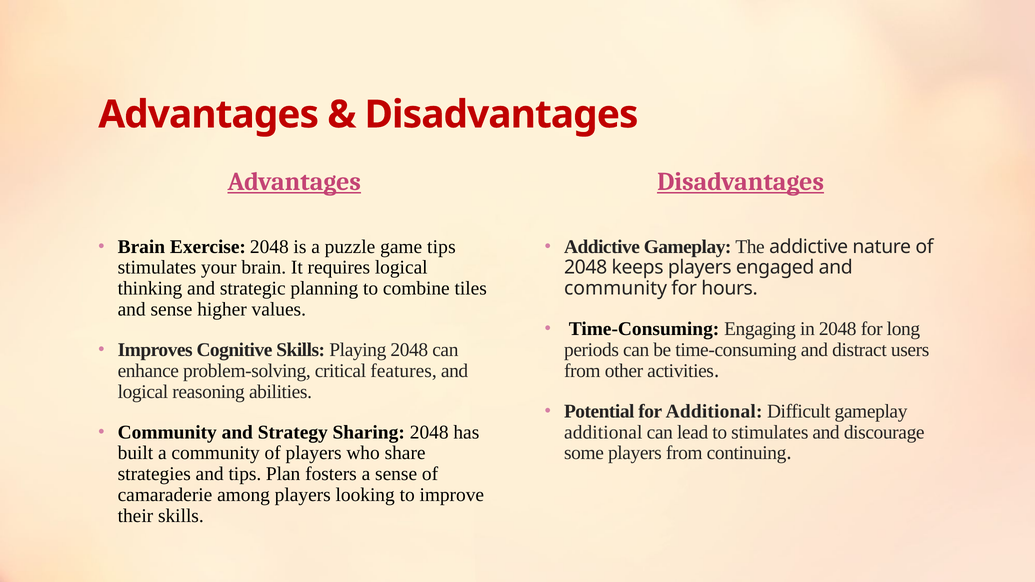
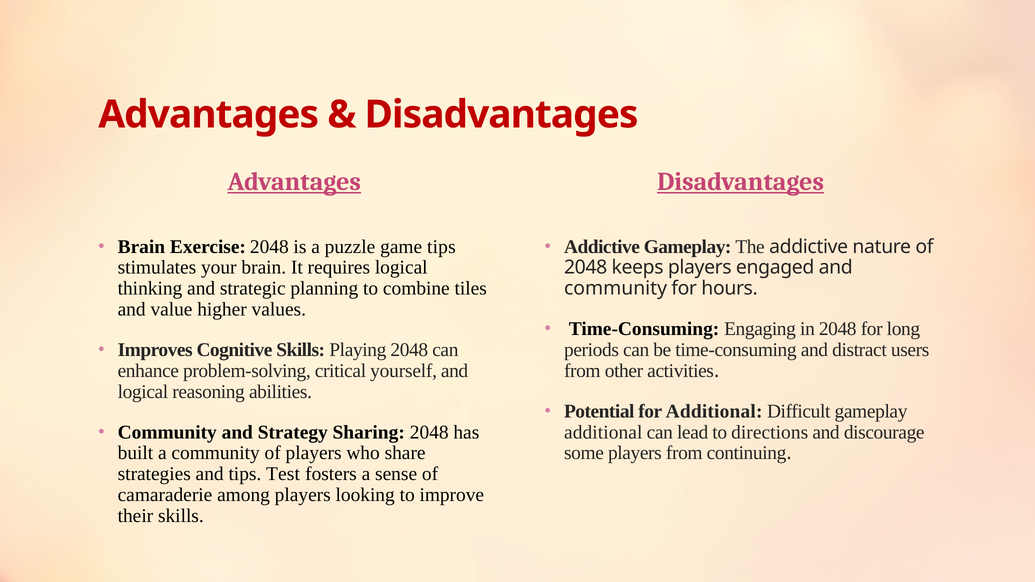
and sense: sense -> value
features: features -> yourself
to stimulates: stimulates -> directions
Plan: Plan -> Test
